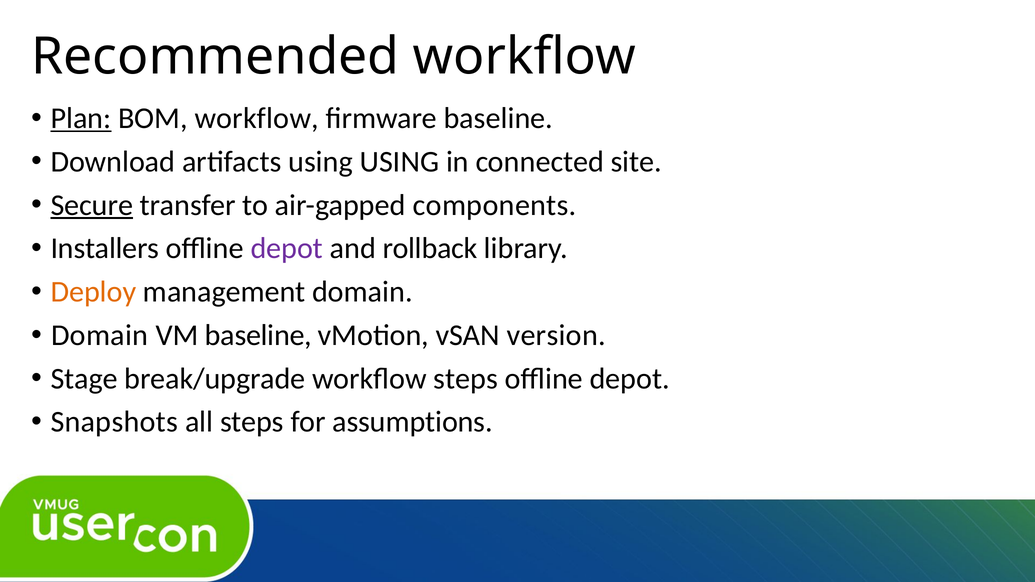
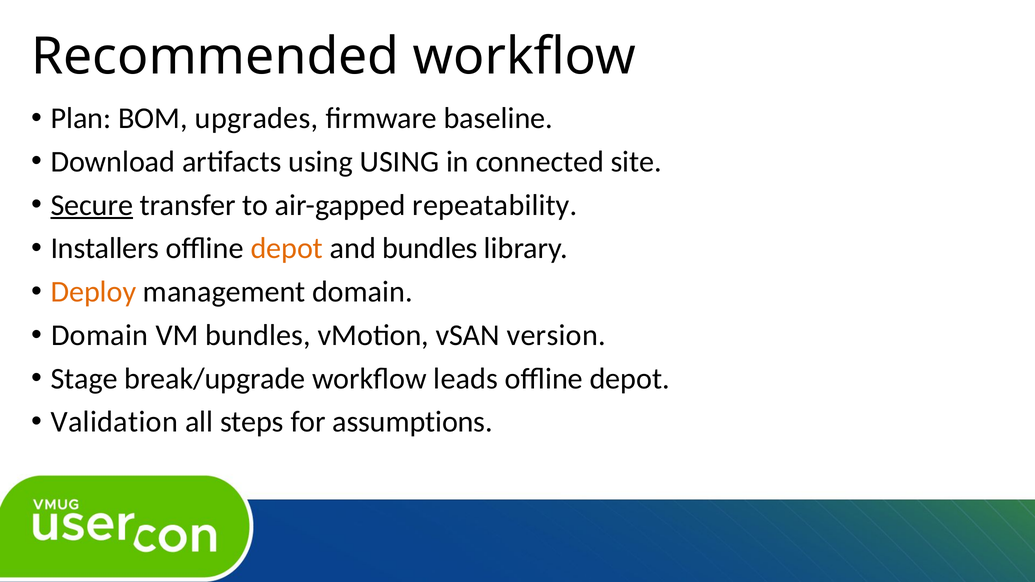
Plan underline: present -> none
BOM workflow: workflow -> upgrades
components: components -> repeatability
depot at (287, 249) colour: purple -> orange
and rollback: rollback -> bundles
VM baseline: baseline -> bundles
workflow steps: steps -> leads
Snapshots: Snapshots -> Validation
